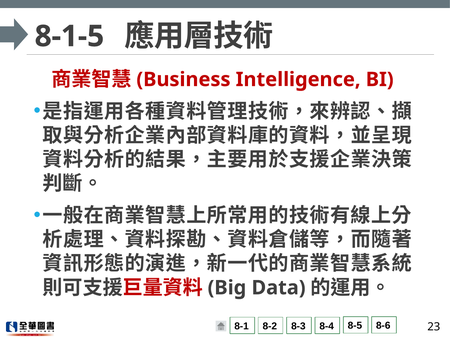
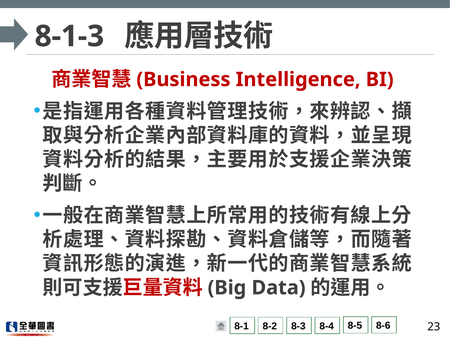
8-1-5: 8-1-5 -> 8-1-3
